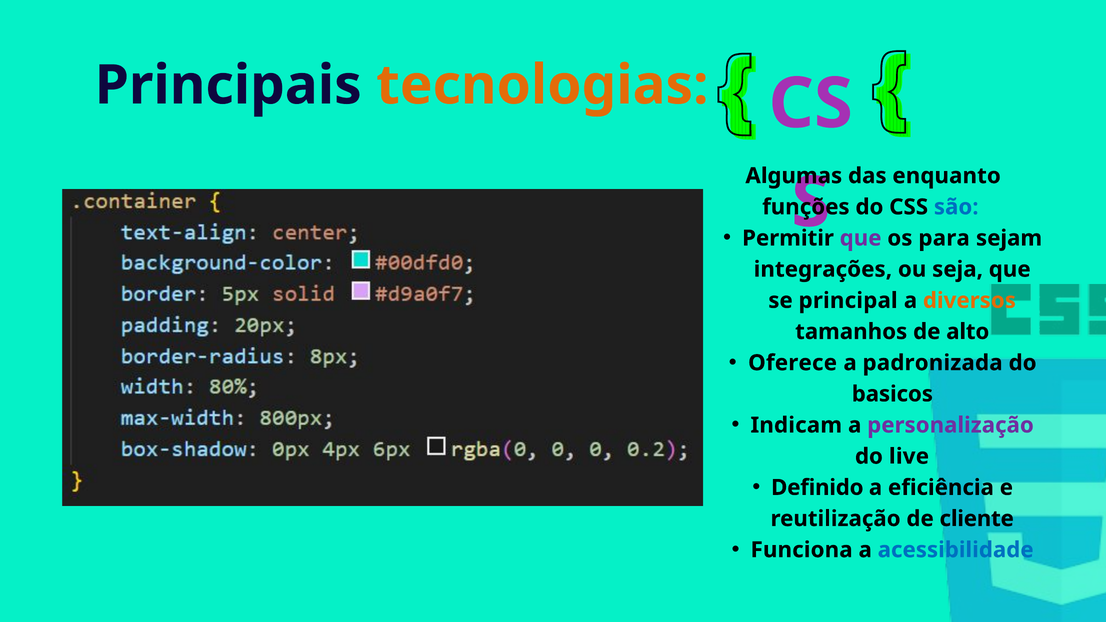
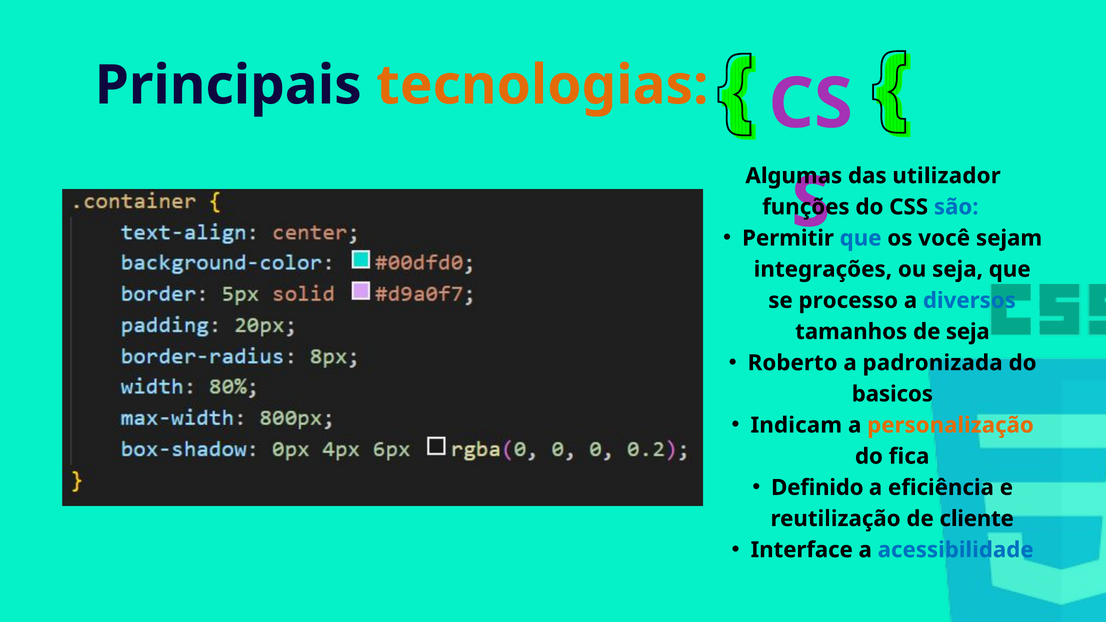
enquanto: enquanto -> utilizador
que at (861, 238) colour: purple -> blue
para: para -> você
principal: principal -> processo
diversos colour: orange -> blue
de alto: alto -> seja
Oferece: Oferece -> Roberto
personalização colour: purple -> orange
live: live -> fica
Funciona: Funciona -> Interface
